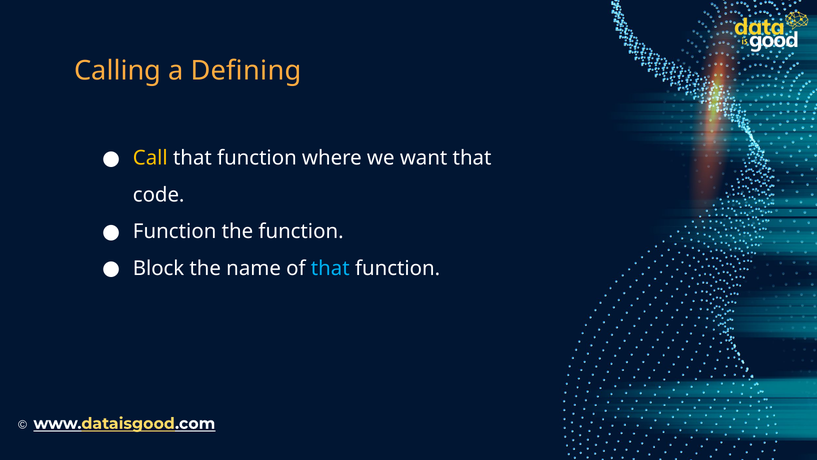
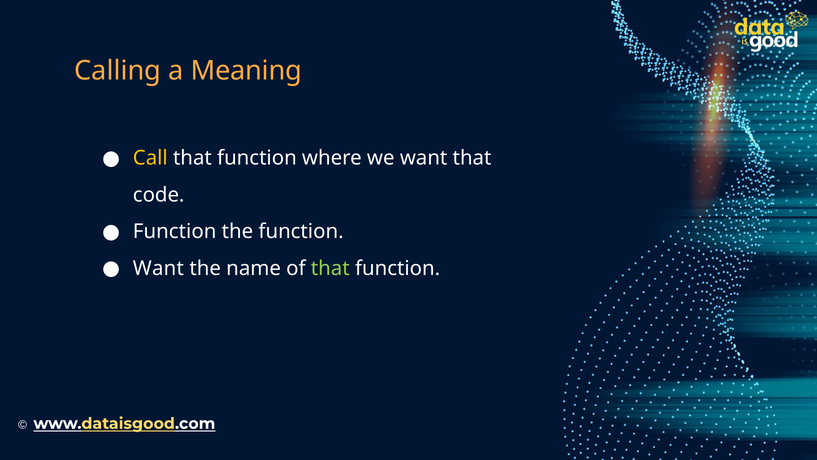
Defining: Defining -> Meaning
Block at (159, 268): Block -> Want
that at (330, 268) colour: light blue -> light green
